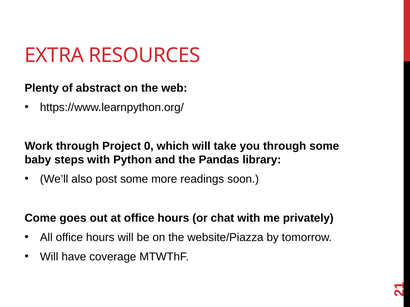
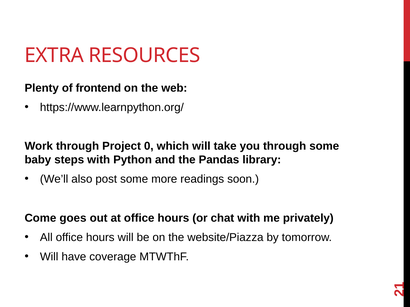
abstract: abstract -> frontend
